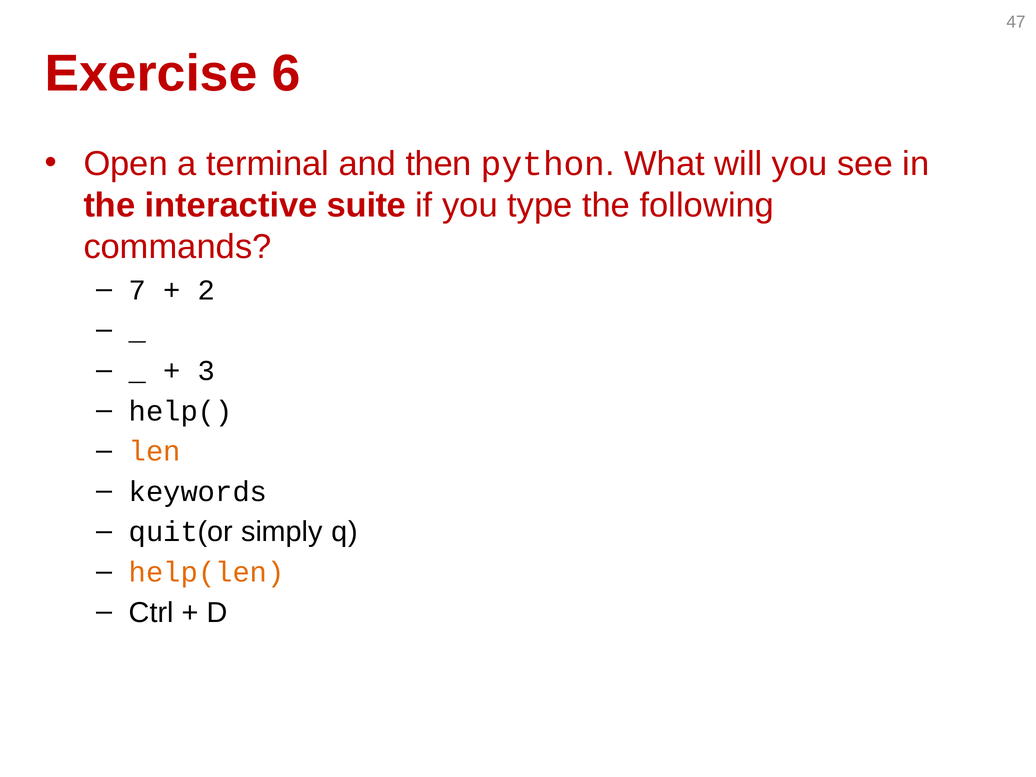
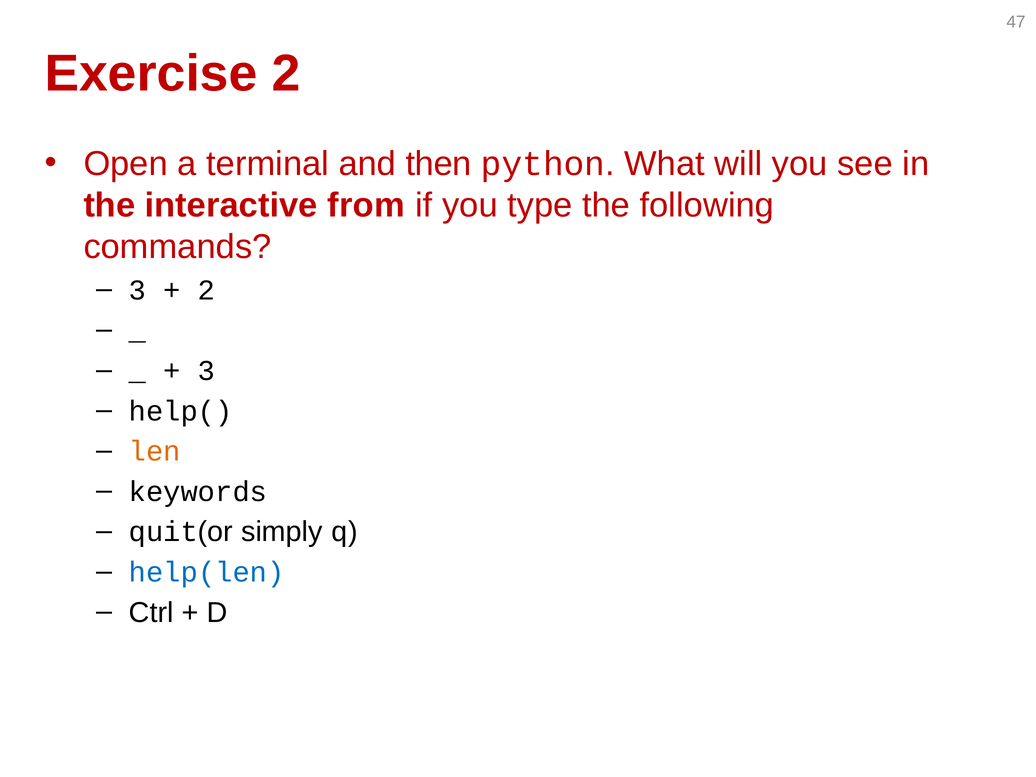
Exercise 6: 6 -> 2
suite: suite -> from
7 at (137, 290): 7 -> 3
help(len colour: orange -> blue
